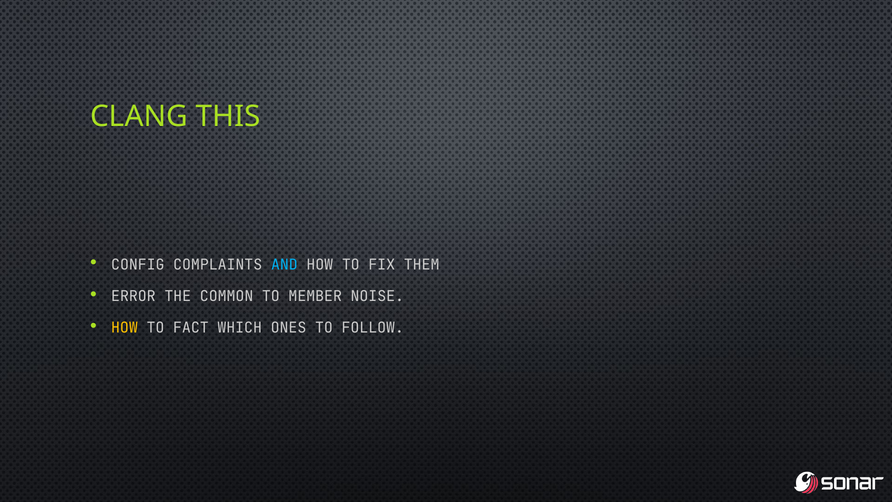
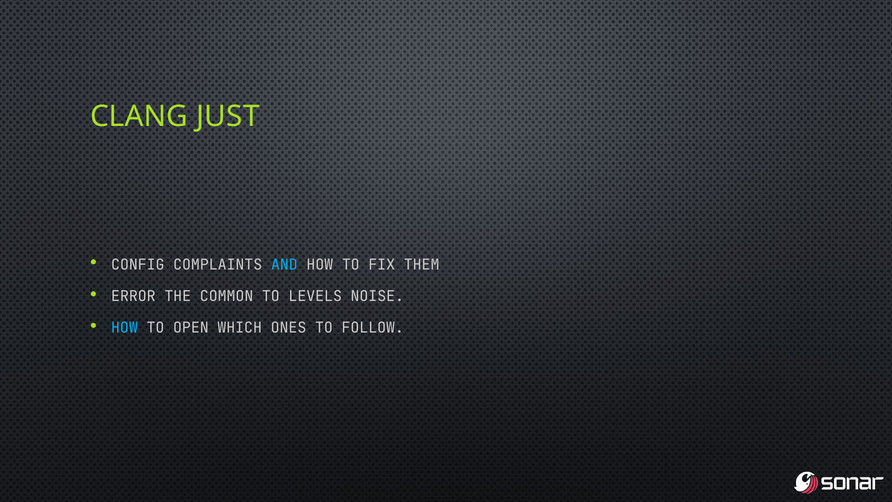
THIS: THIS -> JUST
MEMBER: MEMBER -> LEVELS
HOW at (124, 328) colour: yellow -> light blue
FACT: FACT -> OPEN
